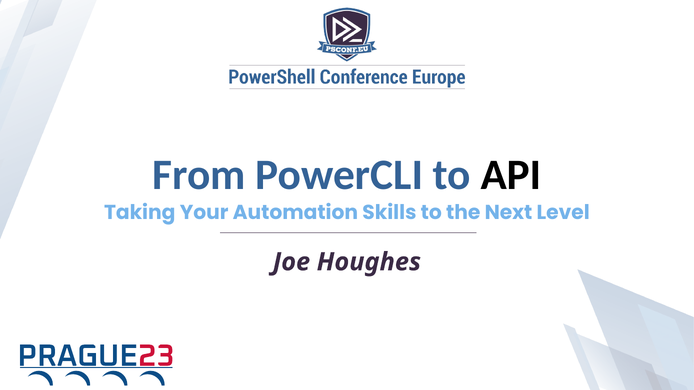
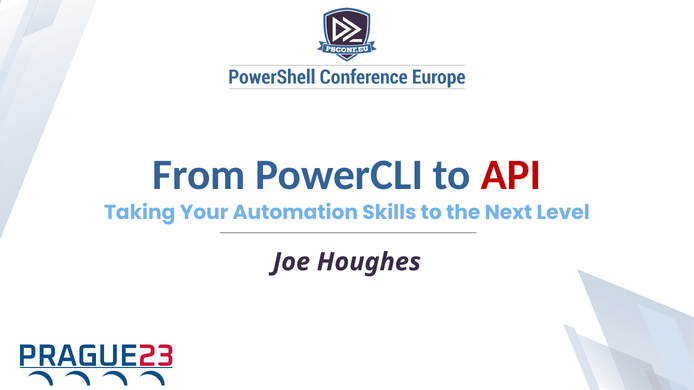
API colour: black -> red
